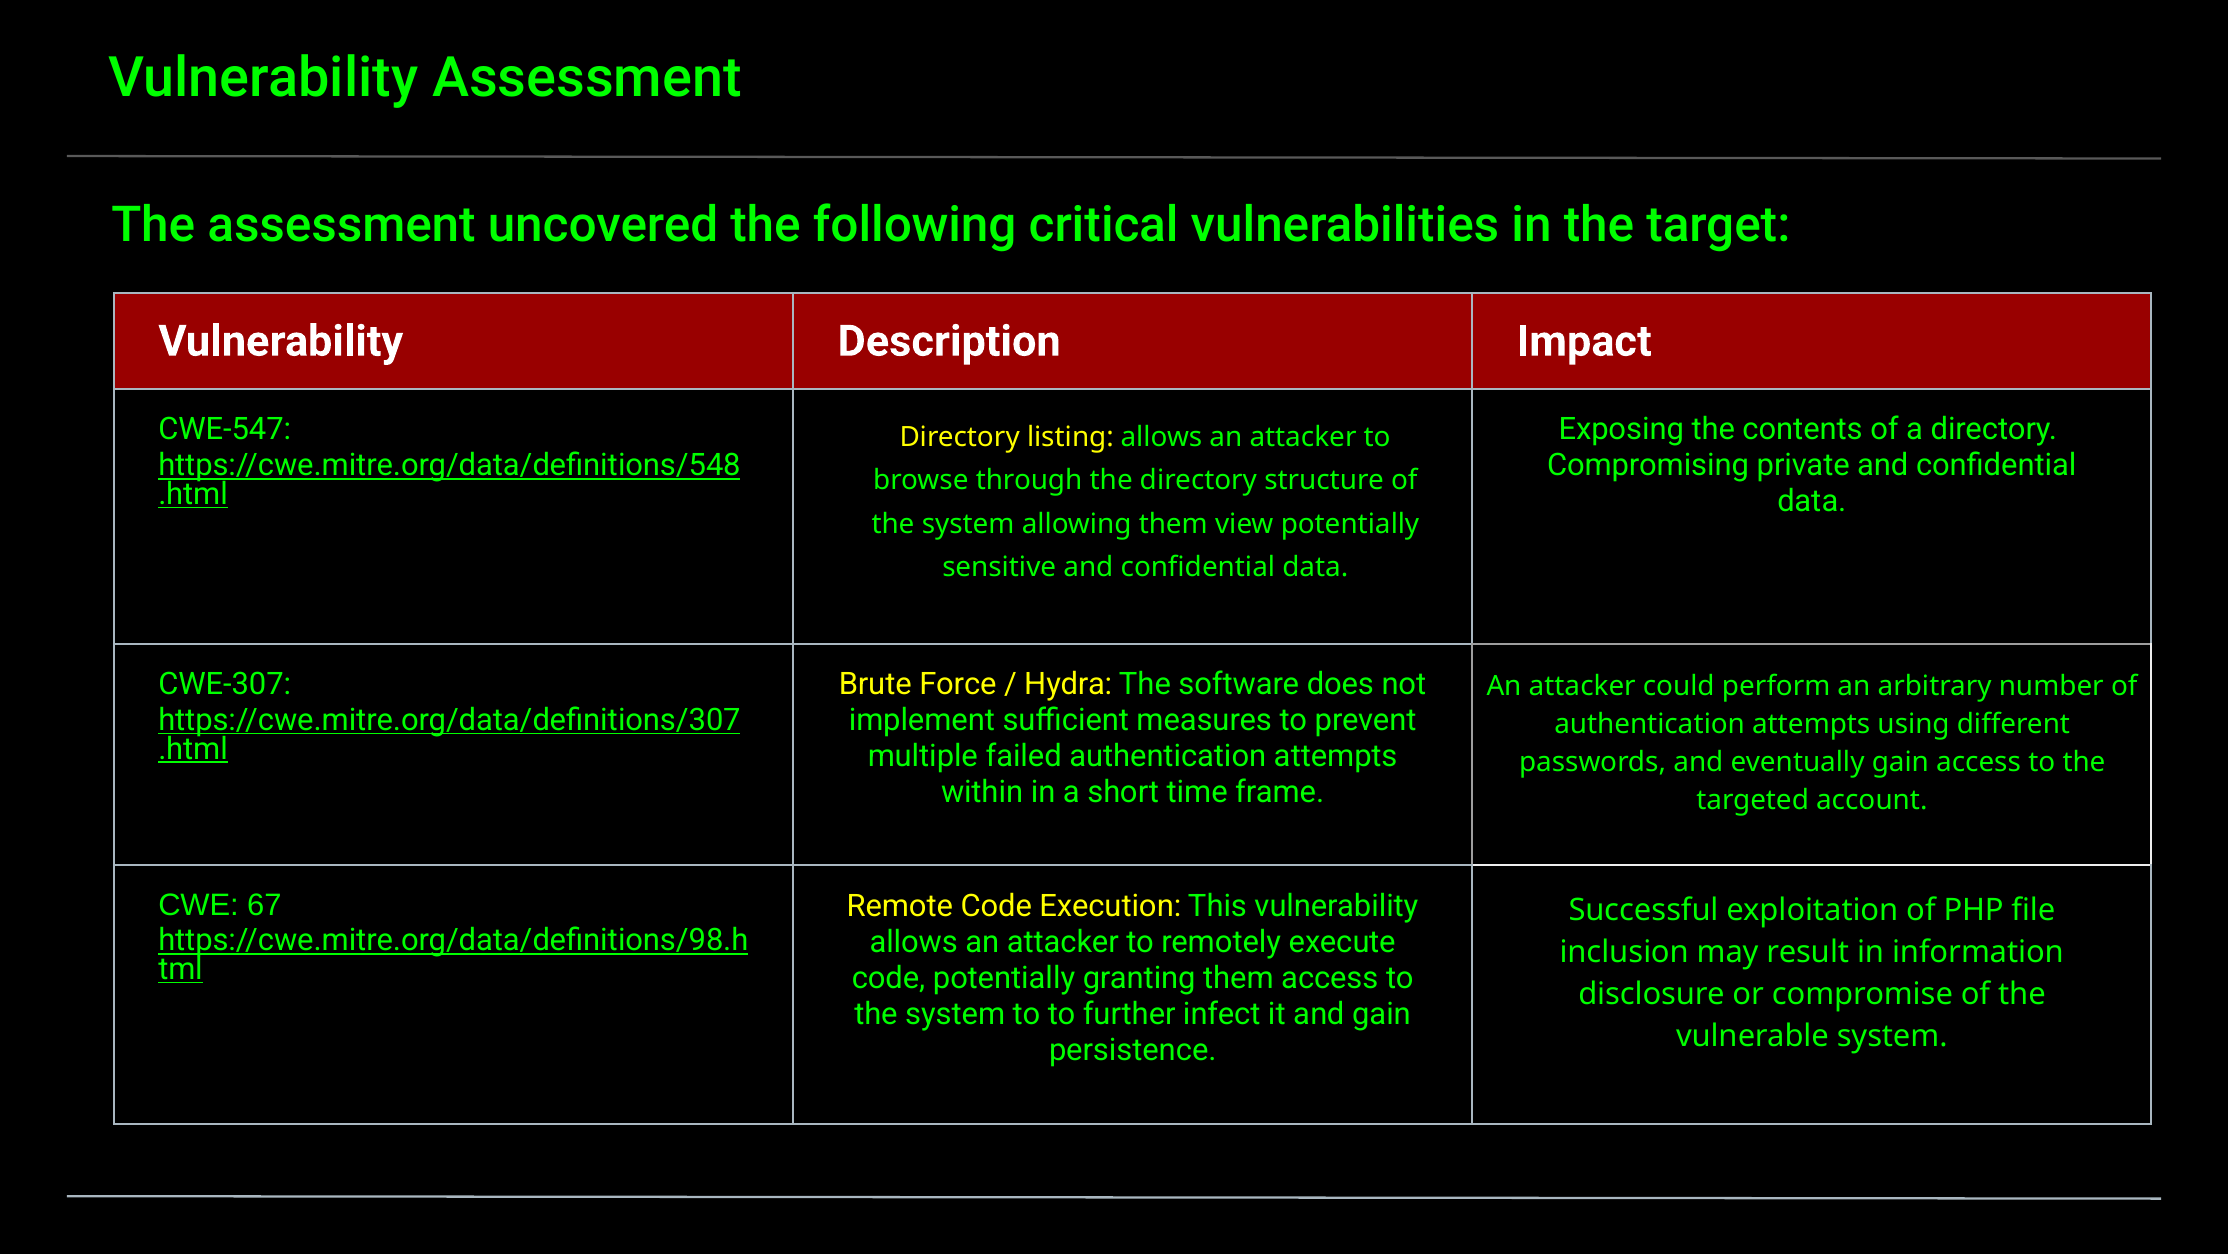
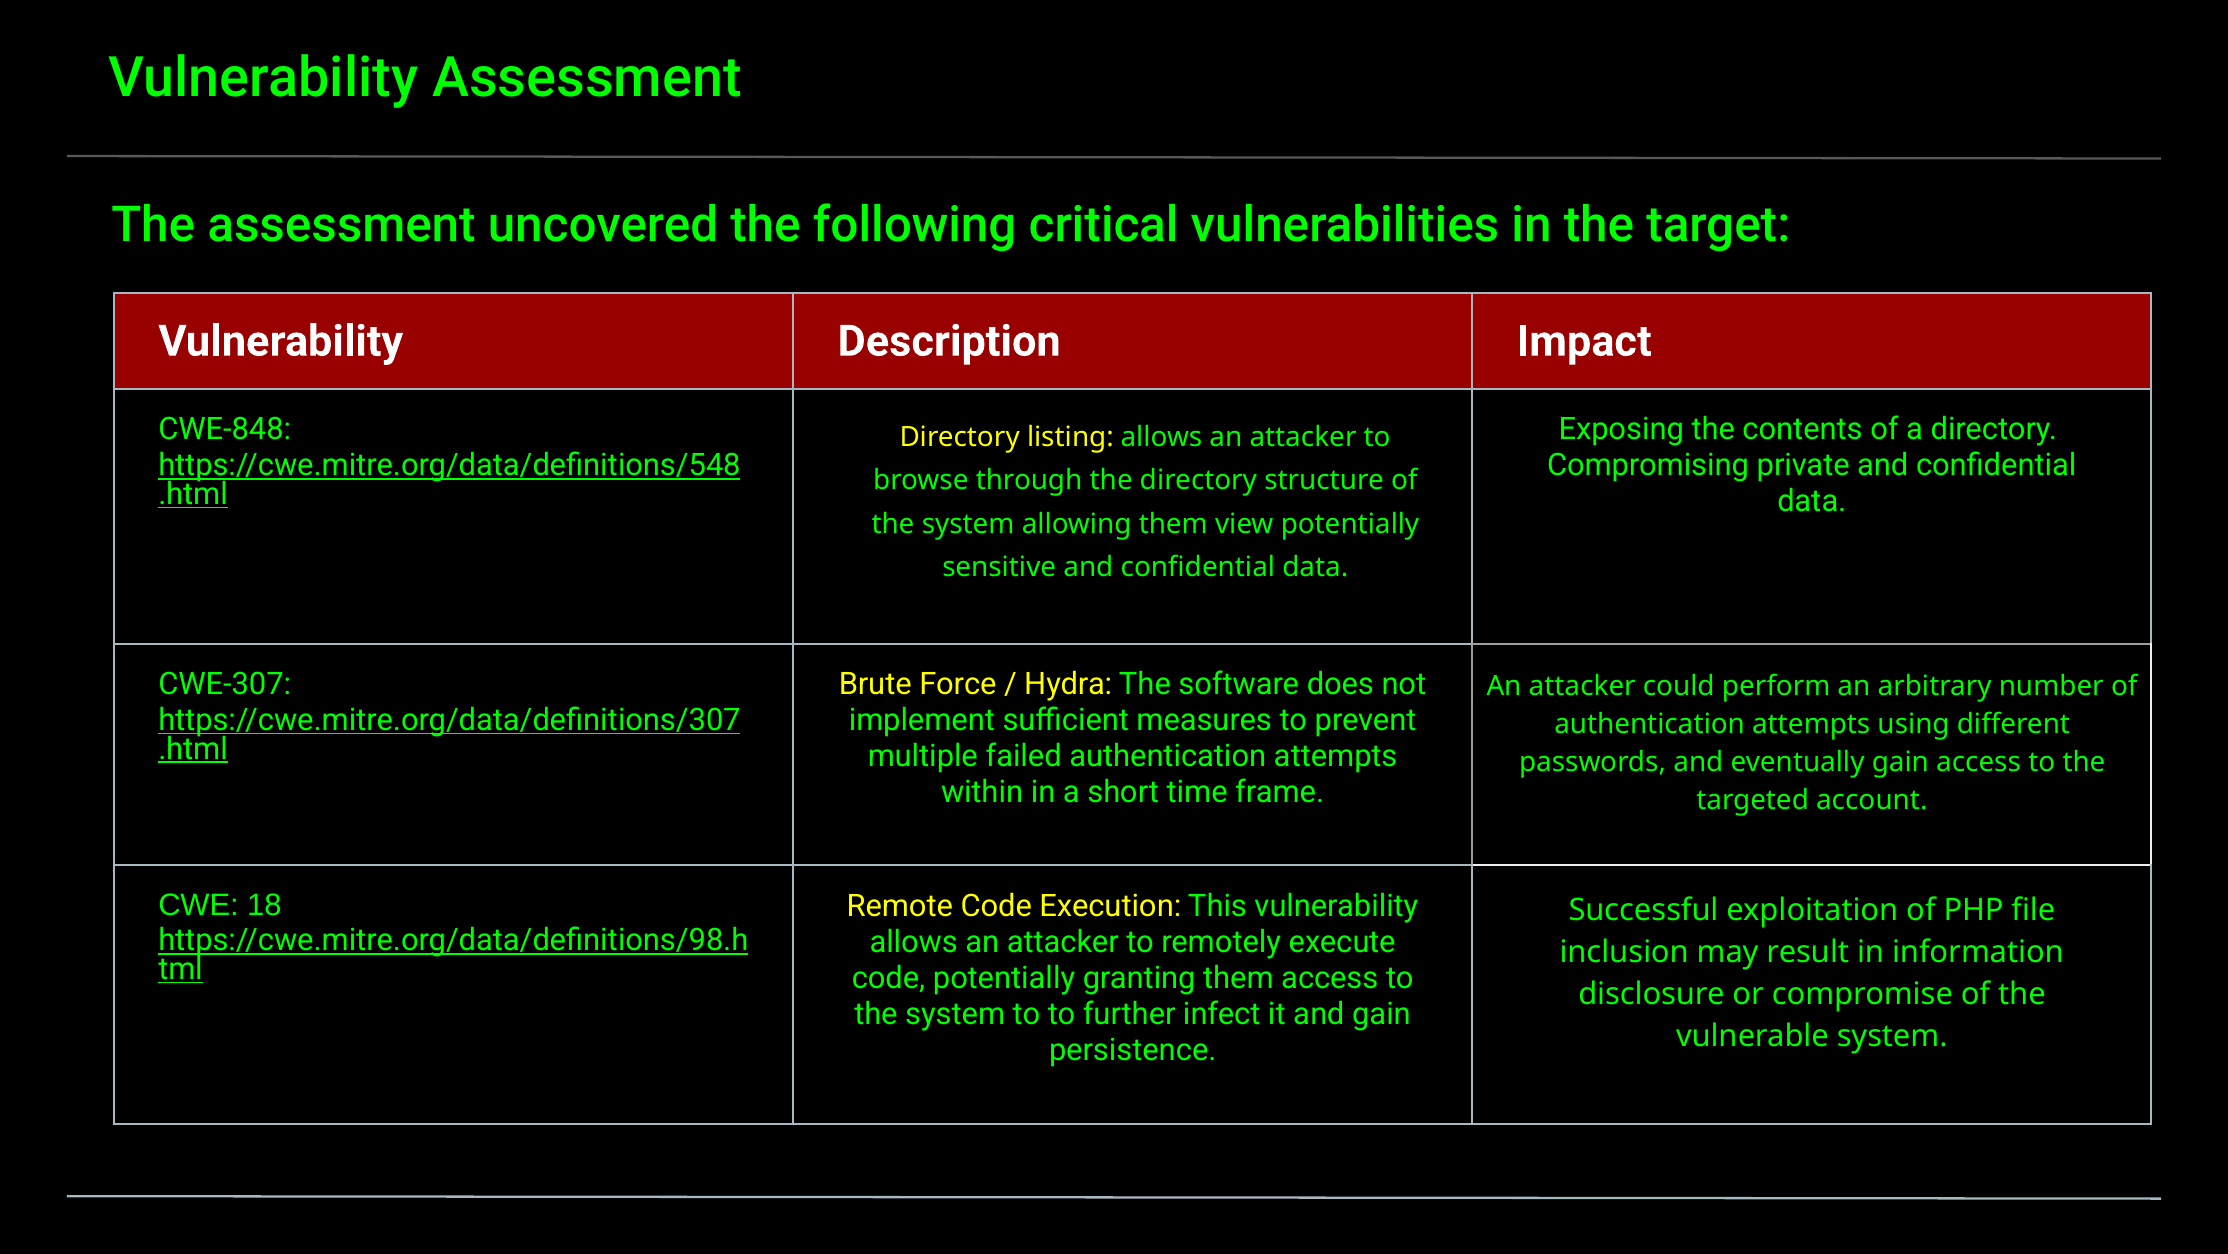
CWE-547: CWE-547 -> CWE-848
67: 67 -> 18
